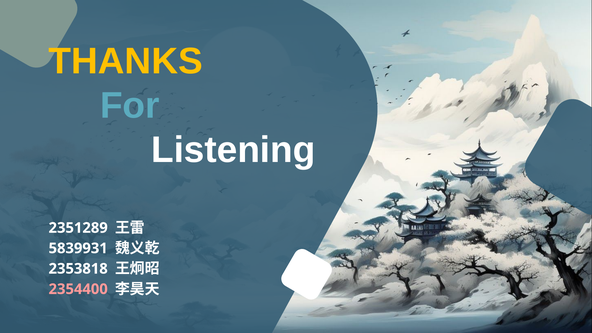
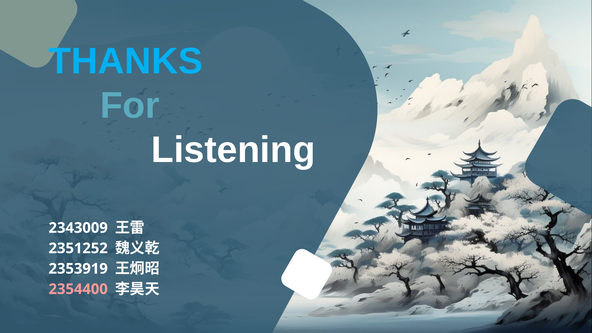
THANKS colour: yellow -> light blue
2351289: 2351289 -> 2343009
5839931: 5839931 -> 2351252
2353818: 2353818 -> 2353919
